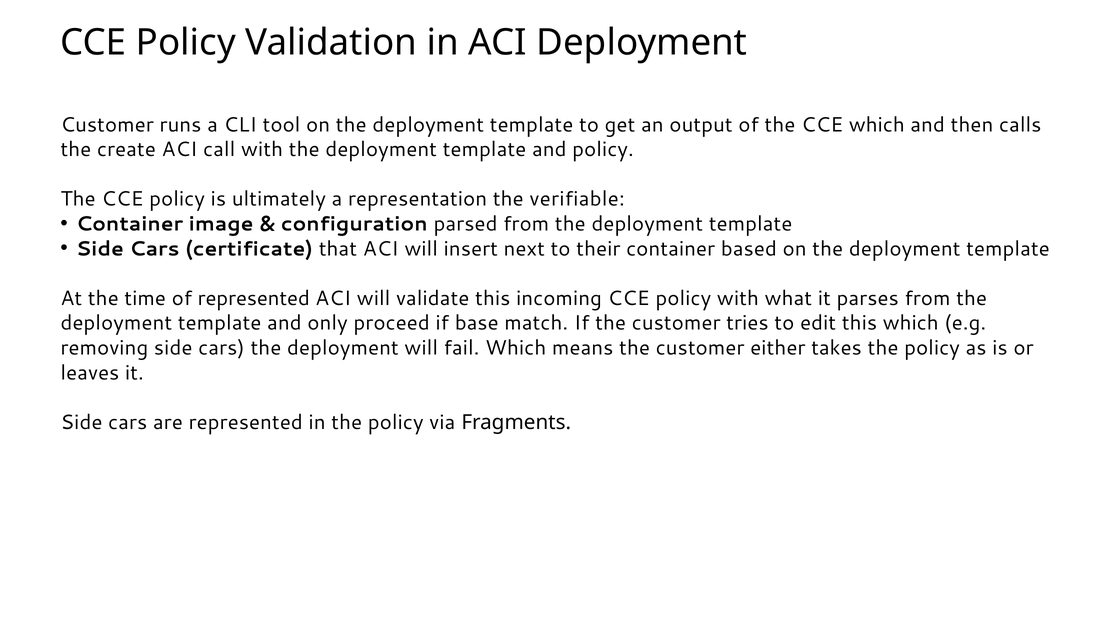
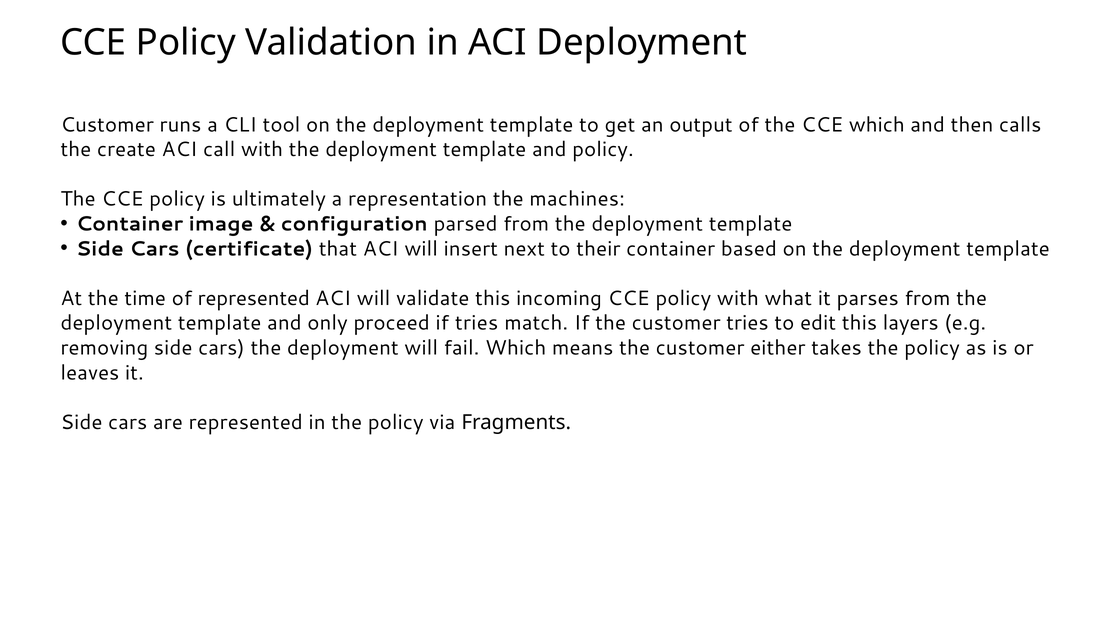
verifiable: verifiable -> machines
if base: base -> tries
this which: which -> layers
